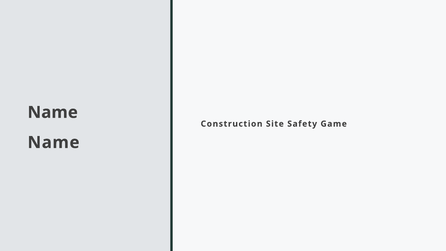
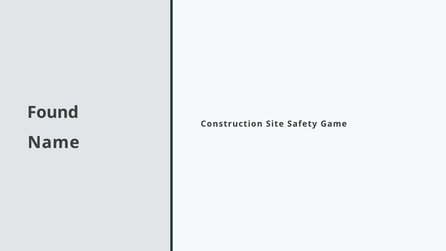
Name at (53, 112): Name -> Found
